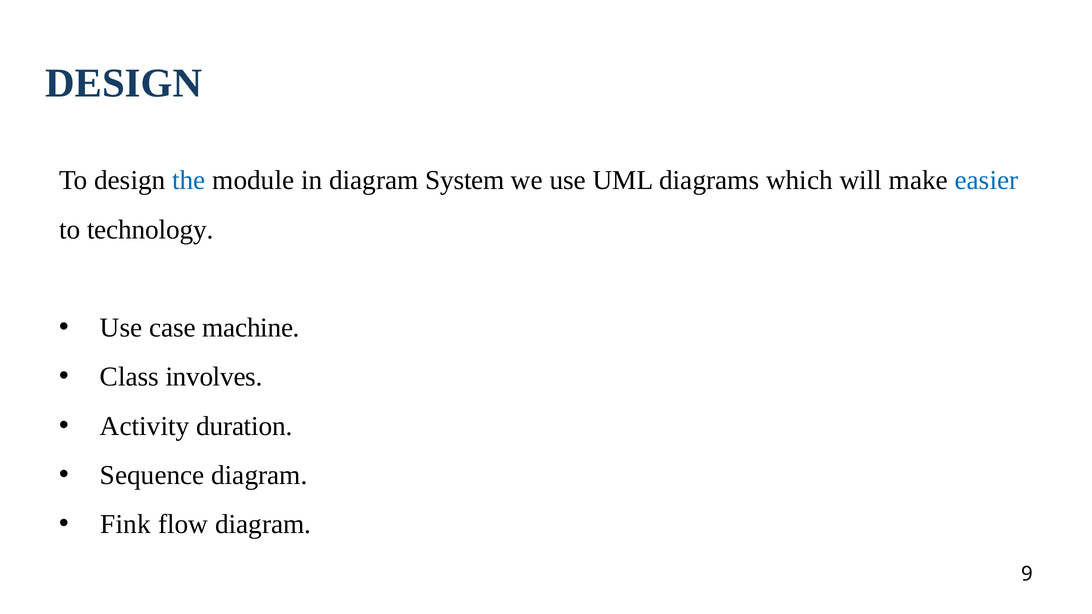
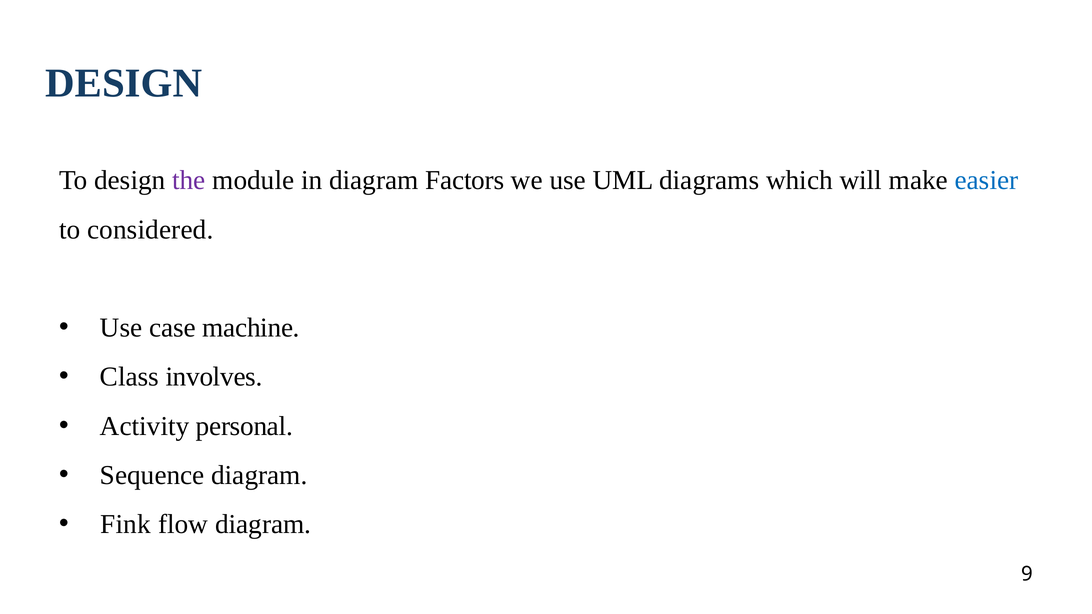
the colour: blue -> purple
System: System -> Factors
technology: technology -> considered
duration: duration -> personal
